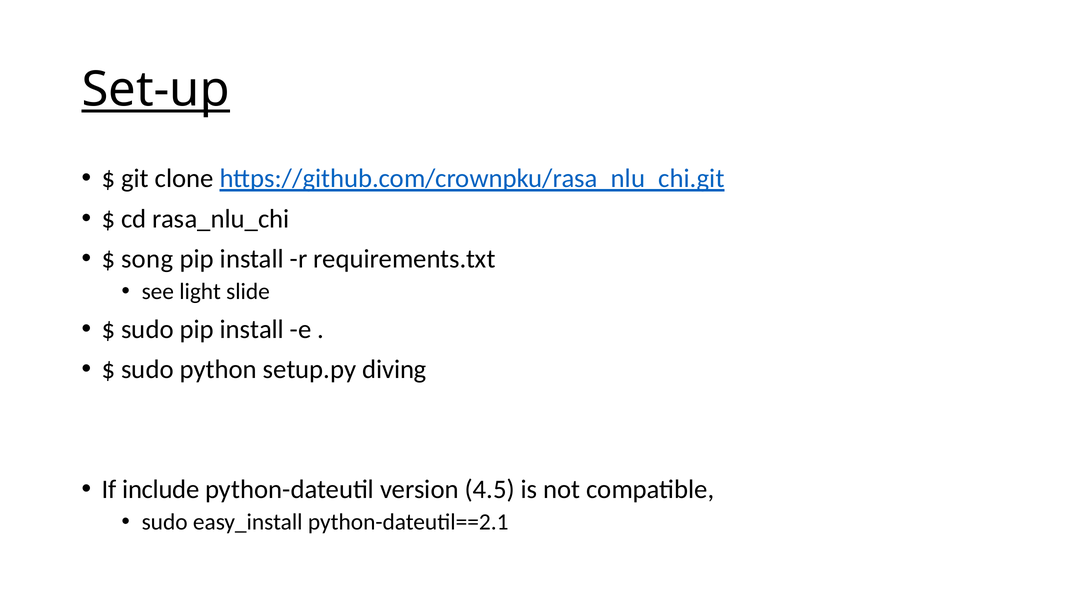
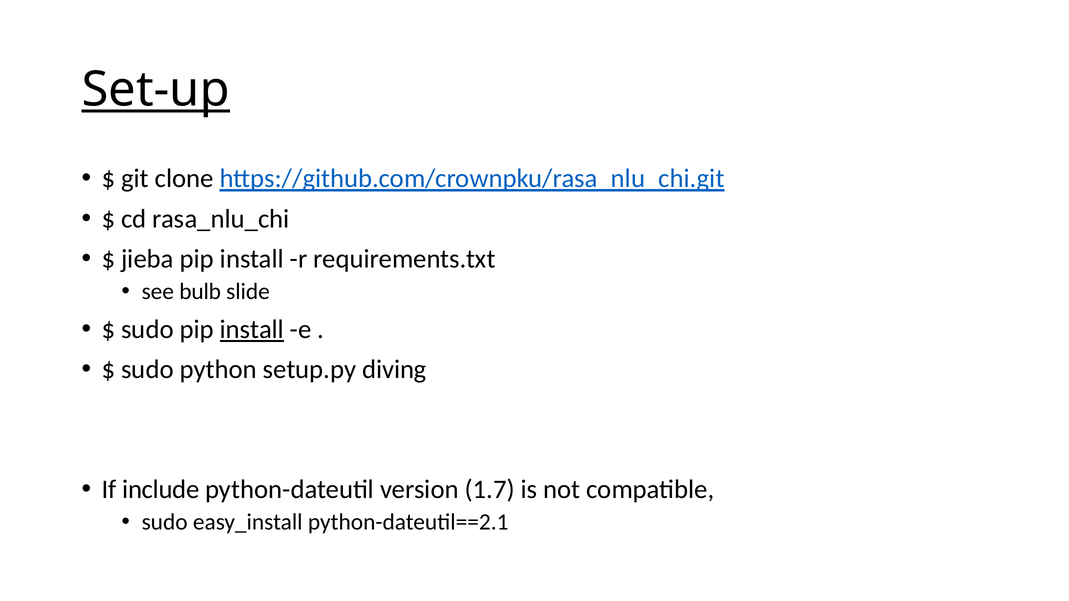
song: song -> jieba
light: light -> bulb
install at (252, 330) underline: none -> present
4.5: 4.5 -> 1.7
